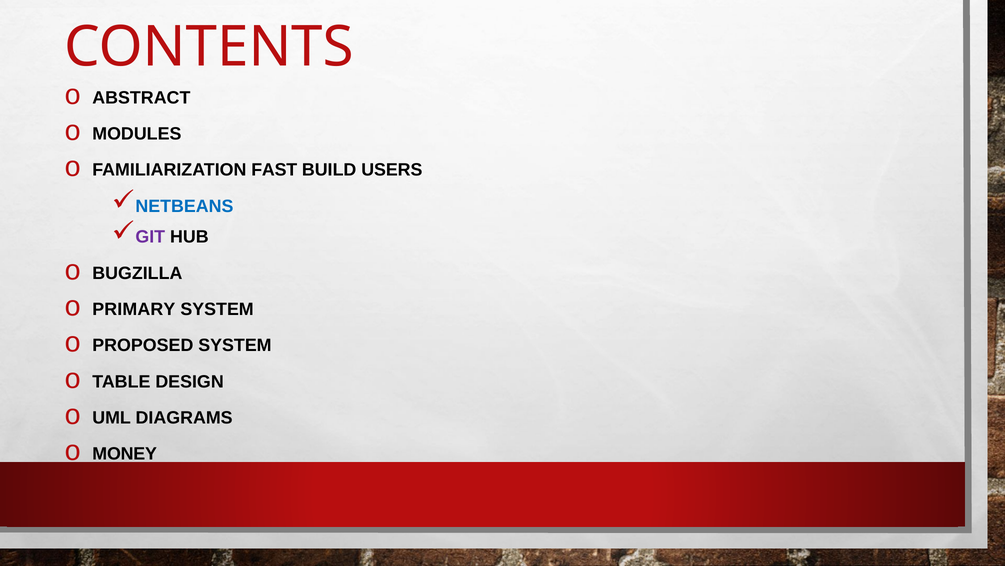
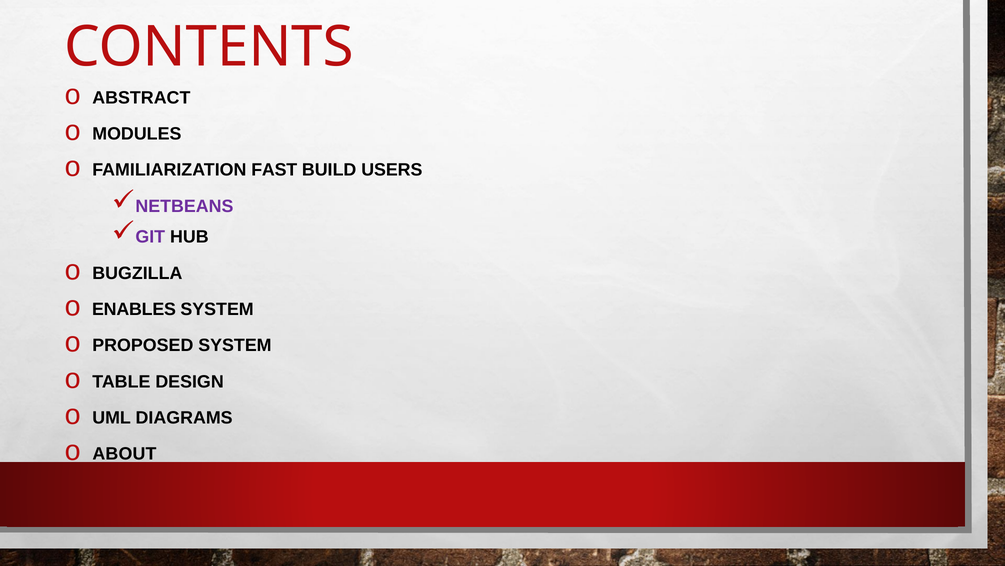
NETBEANS colour: blue -> purple
PRIMARY: PRIMARY -> ENABLES
MONEY: MONEY -> ABOUT
